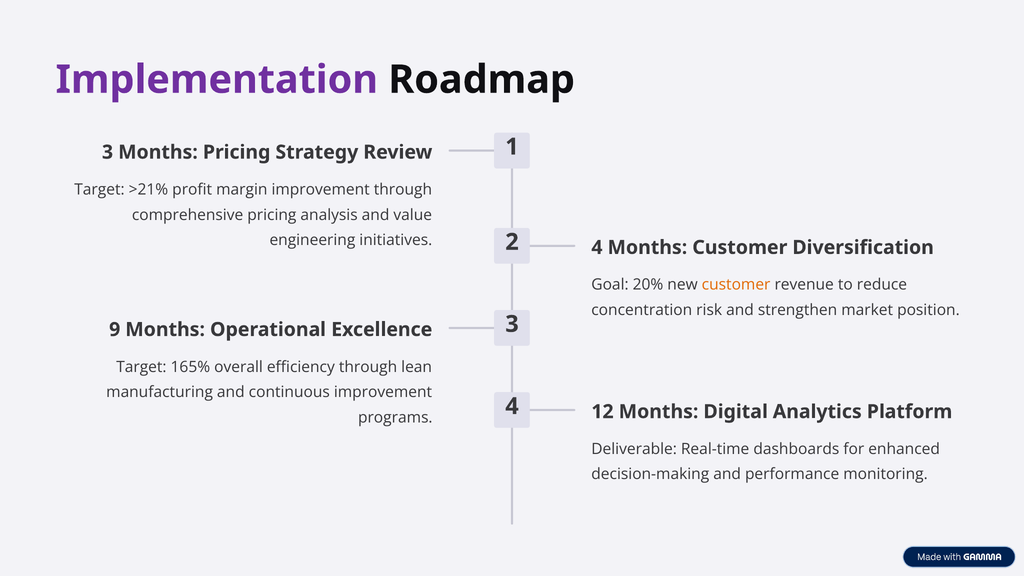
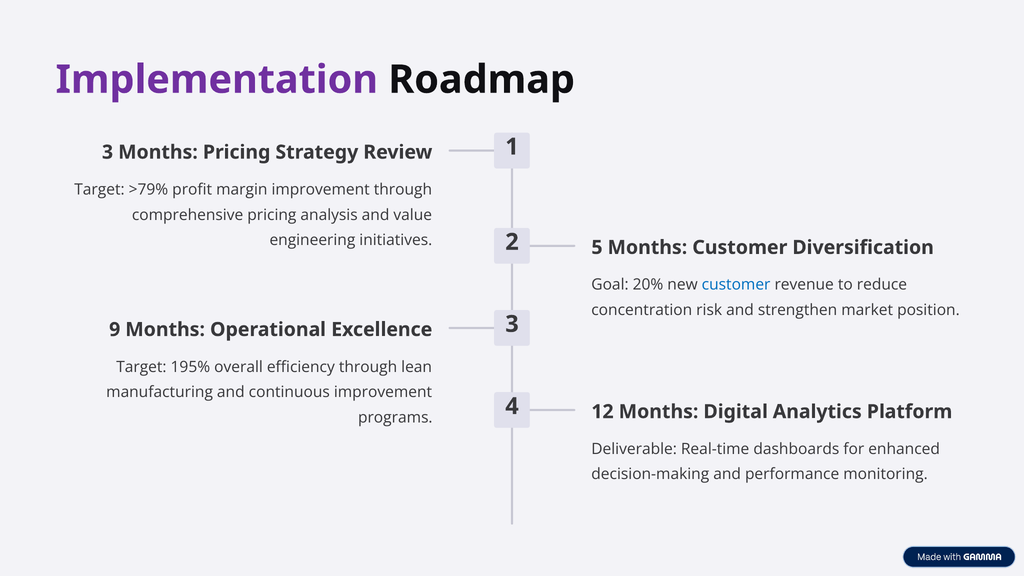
>21%: >21% -> >79%
2 4: 4 -> 5
customer at (736, 285) colour: orange -> blue
165%: 165% -> 195%
